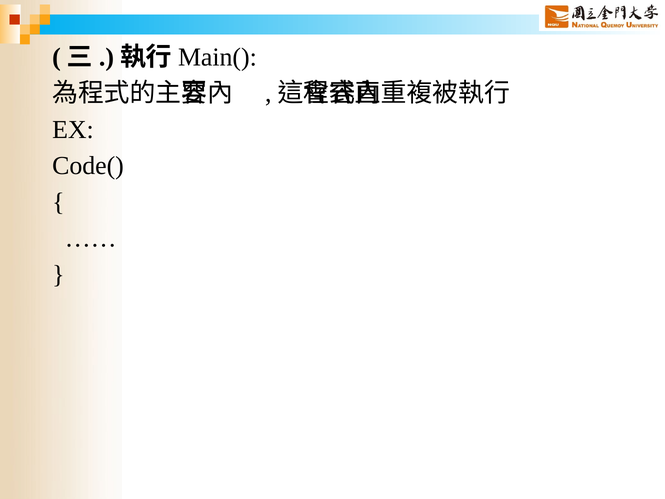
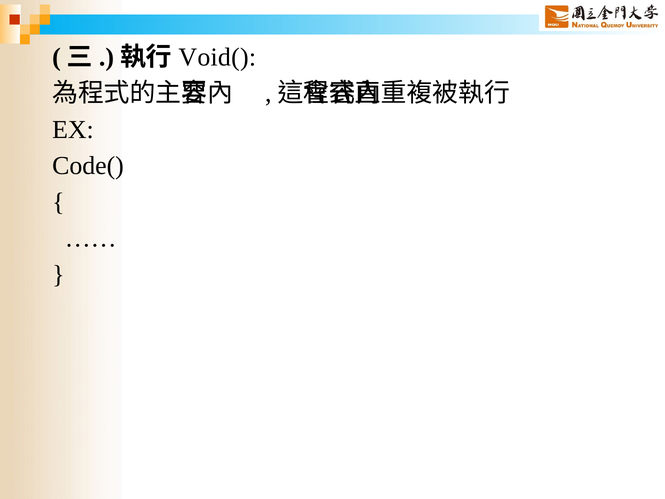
Main(: Main( -> Void(
